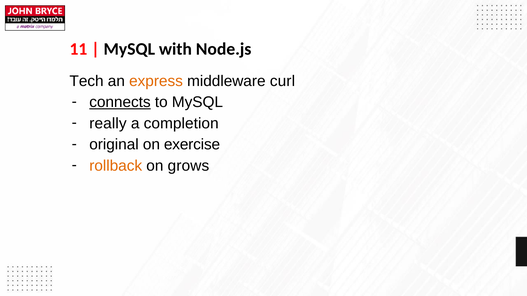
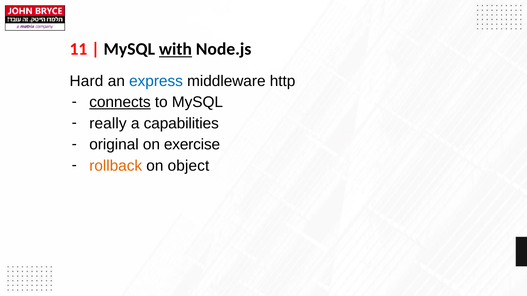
with underline: none -> present
Tech: Tech -> Hard
express colour: orange -> blue
curl: curl -> http
completion: completion -> capabilities
grows: grows -> object
